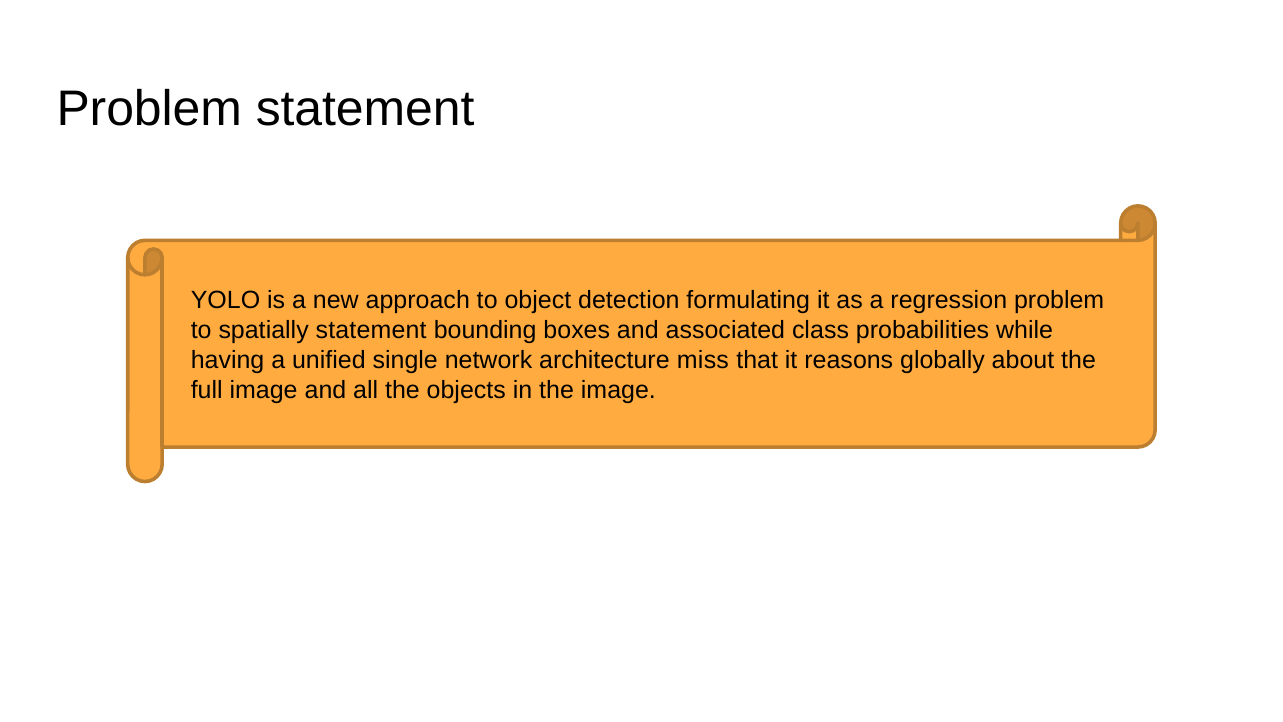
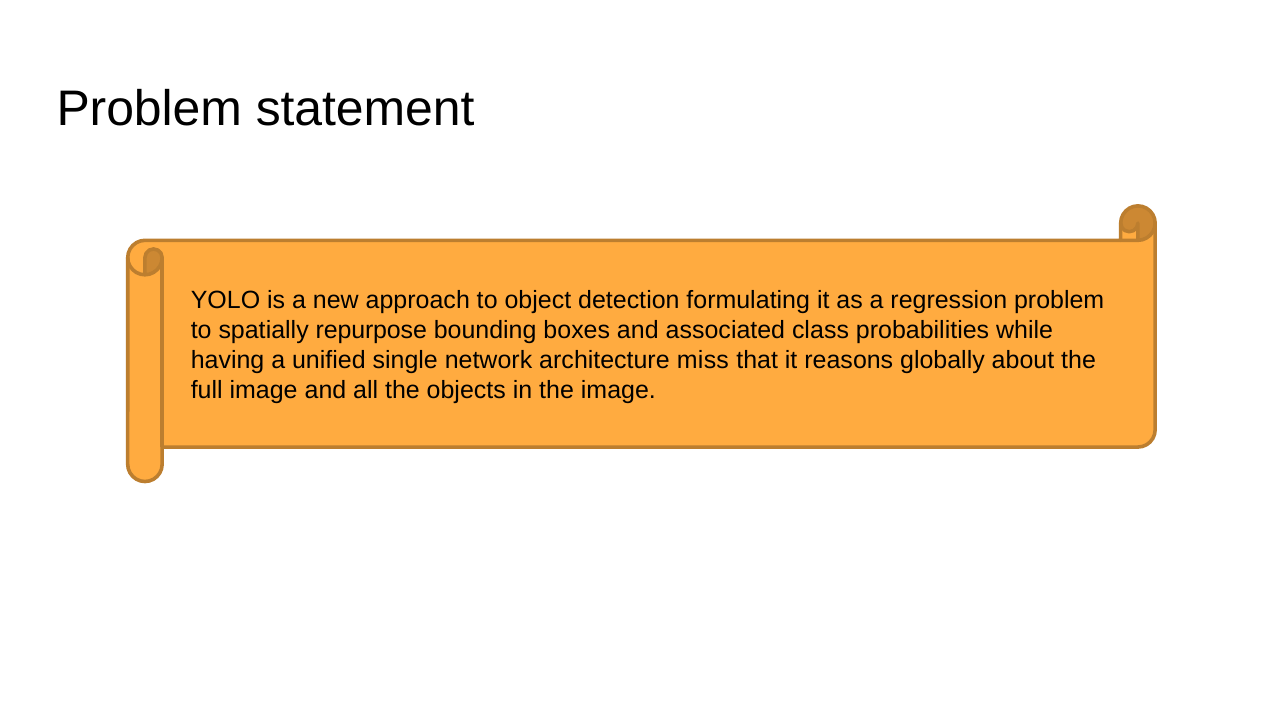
spatially statement: statement -> repurpose
